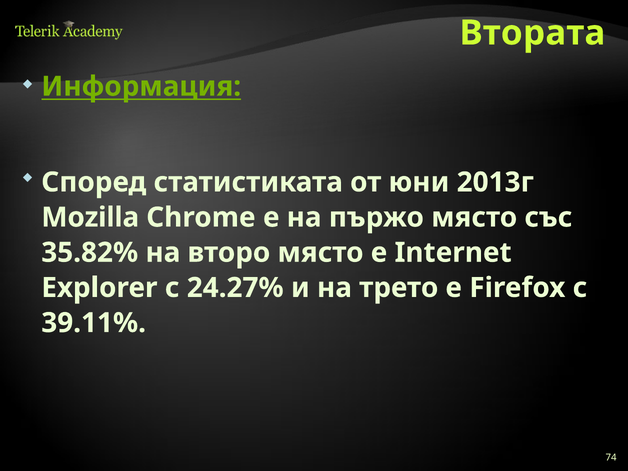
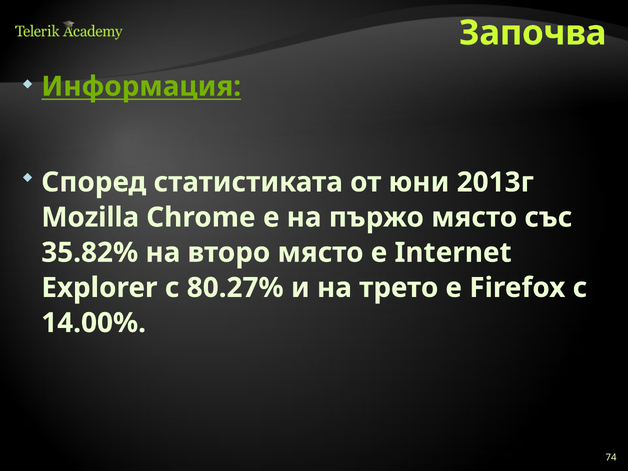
Втората: Втората -> Започва
24.27%: 24.27% -> 80.27%
39.11%: 39.11% -> 14.00%
